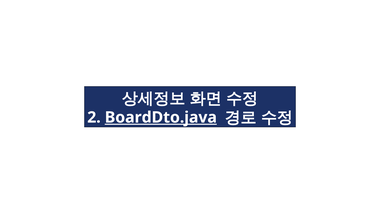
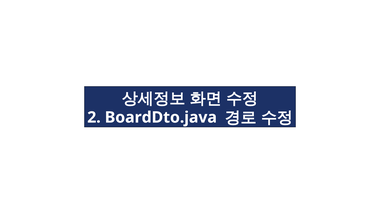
BoardDto.java underline: present -> none
